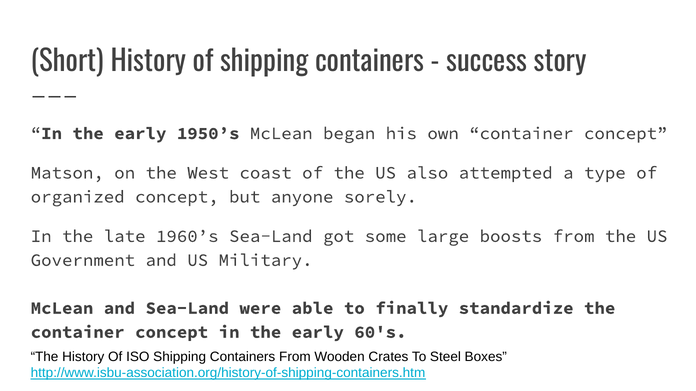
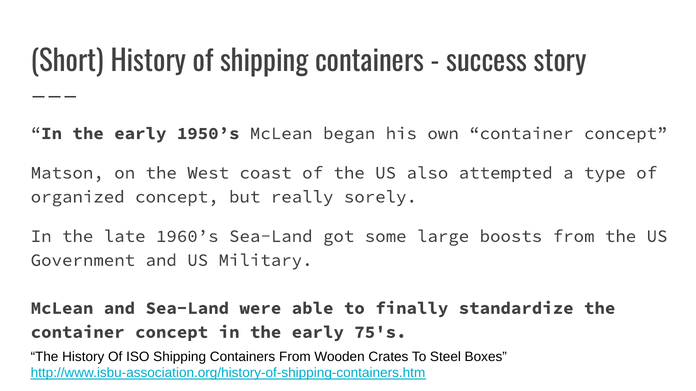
anyone: anyone -> really
60's: 60's -> 75's
